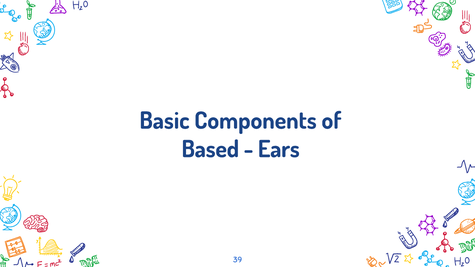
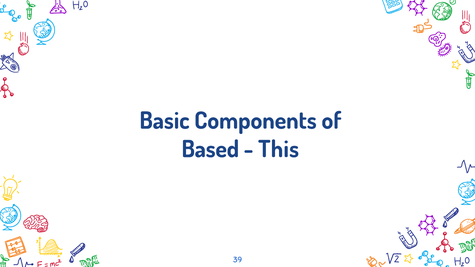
Ears: Ears -> This
